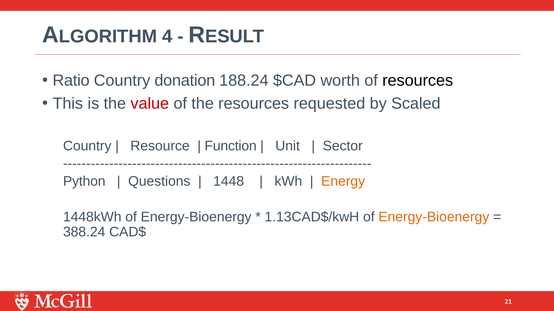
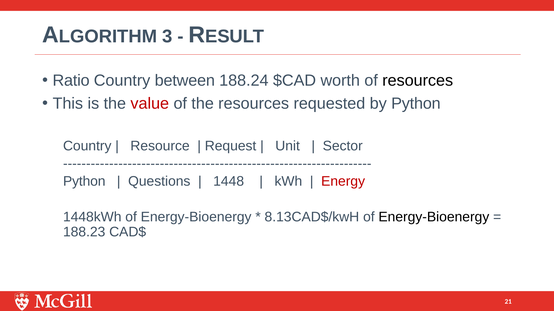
4: 4 -> 3
donation: donation -> between
by Scaled: Scaled -> Python
Function: Function -> Request
Energy colour: orange -> red
1.13CAD$/kwH: 1.13CAD$/kwH -> 8.13CAD$/kwH
Energy-Bioenergy at (434, 217) colour: orange -> black
388.24: 388.24 -> 188.23
